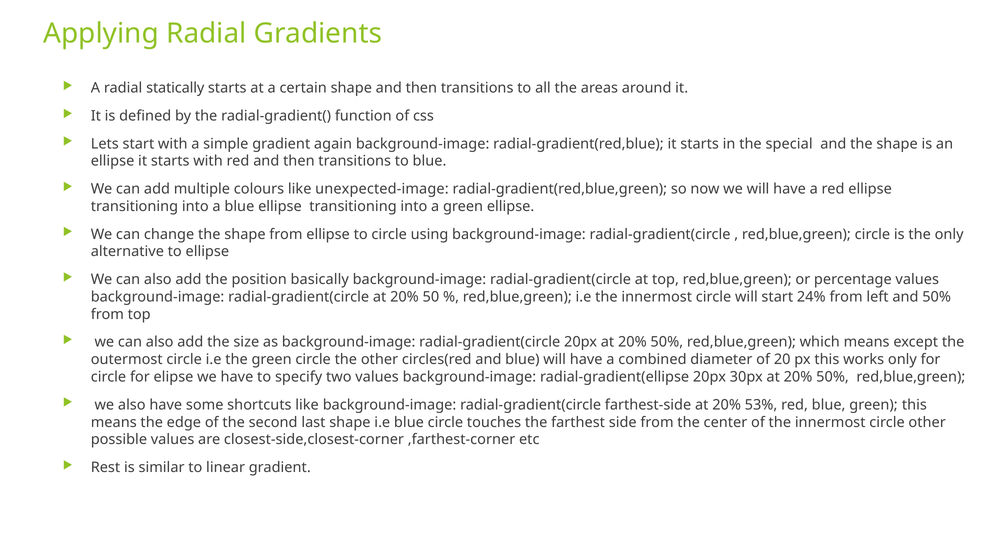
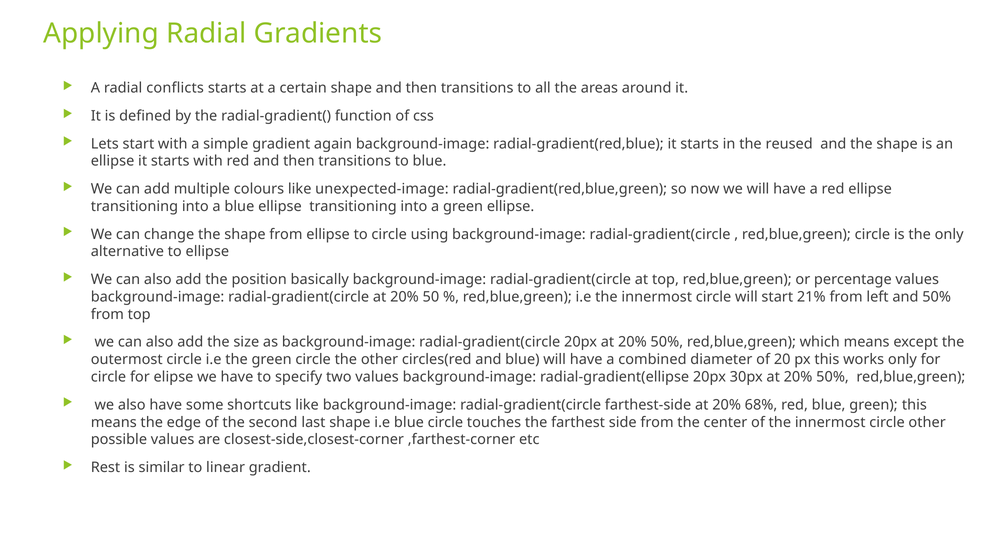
statically: statically -> conflicts
special: special -> reused
24%: 24% -> 21%
53%: 53% -> 68%
